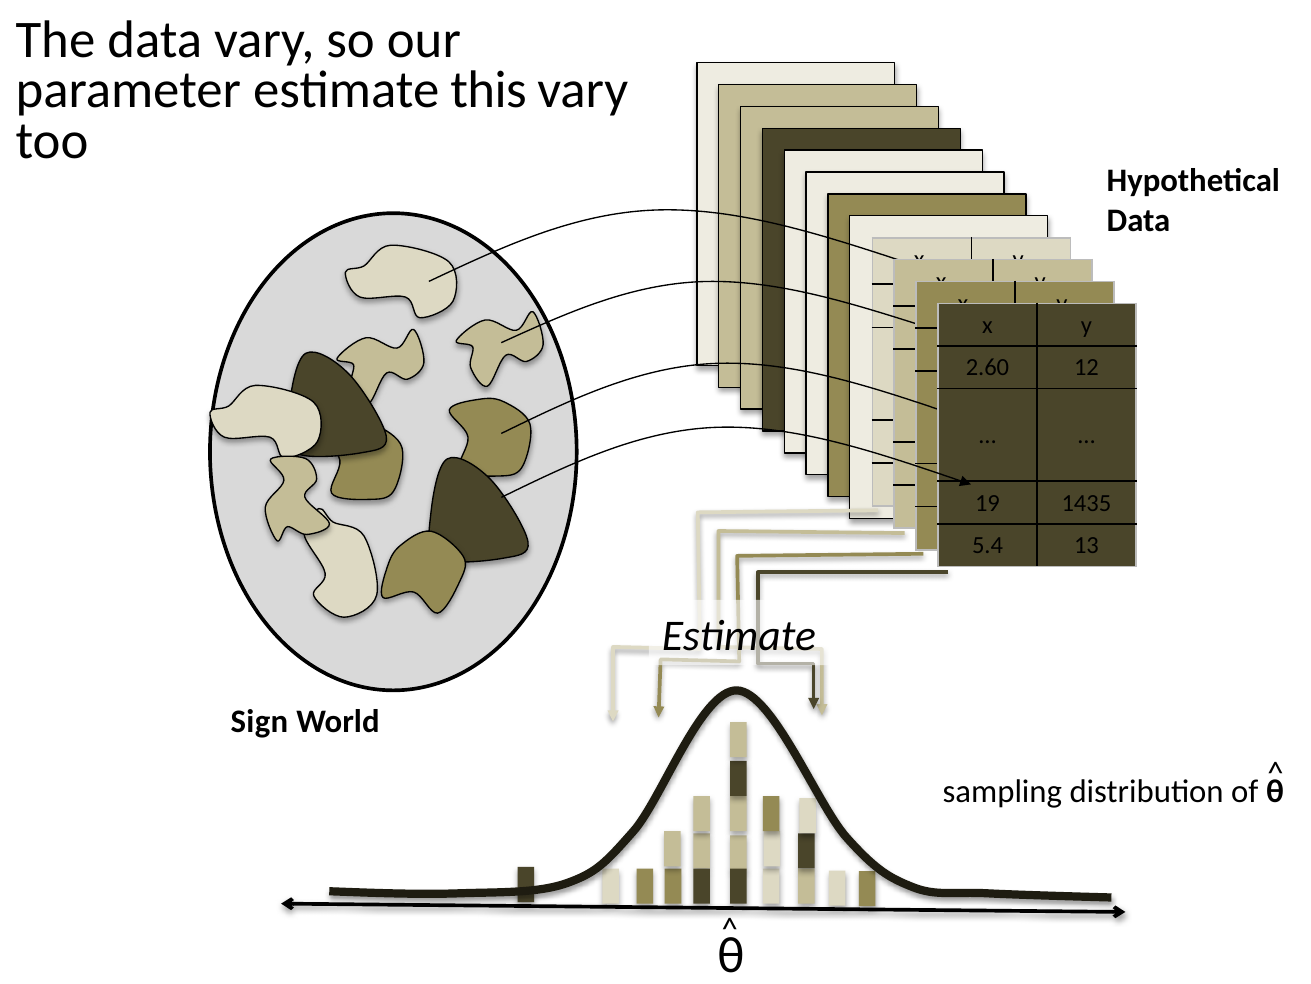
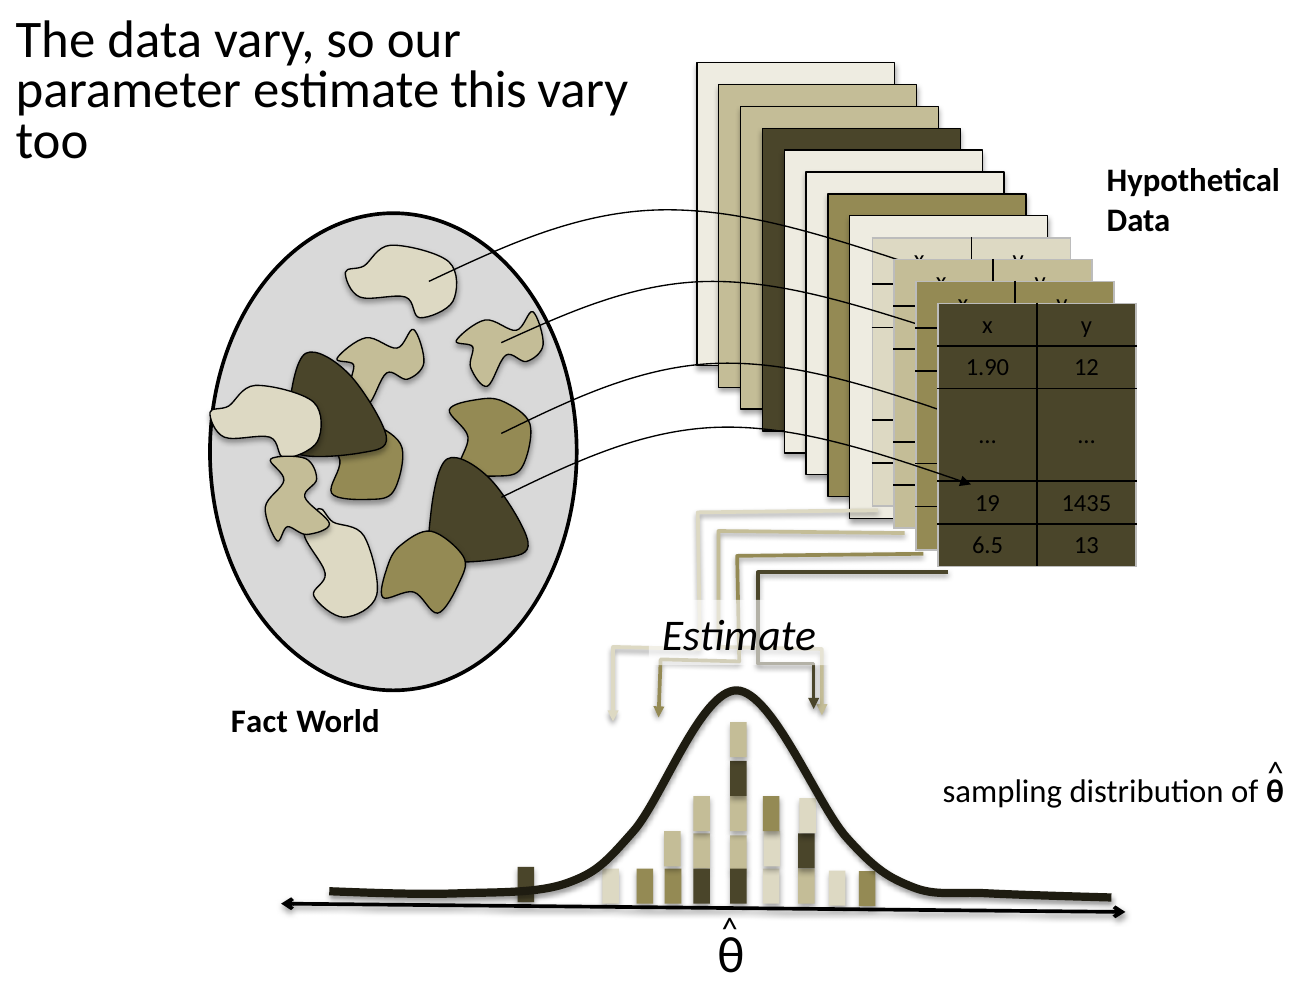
2.60: 2.60 -> 1.90
5.4: 5.4 -> 6.5
Sign: Sign -> Fact
